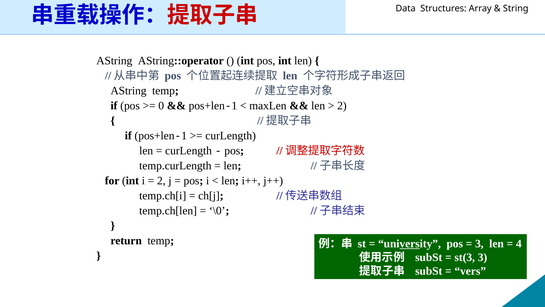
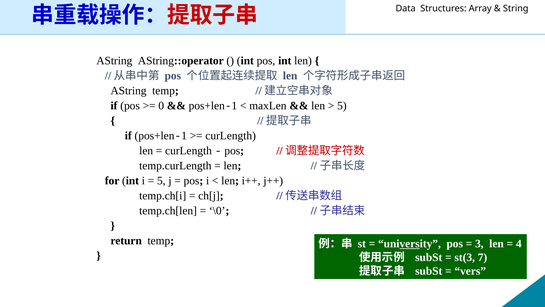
2 at (342, 106): 2 -> 5
2 at (161, 180): 2 -> 5
st(3 3: 3 -> 7
